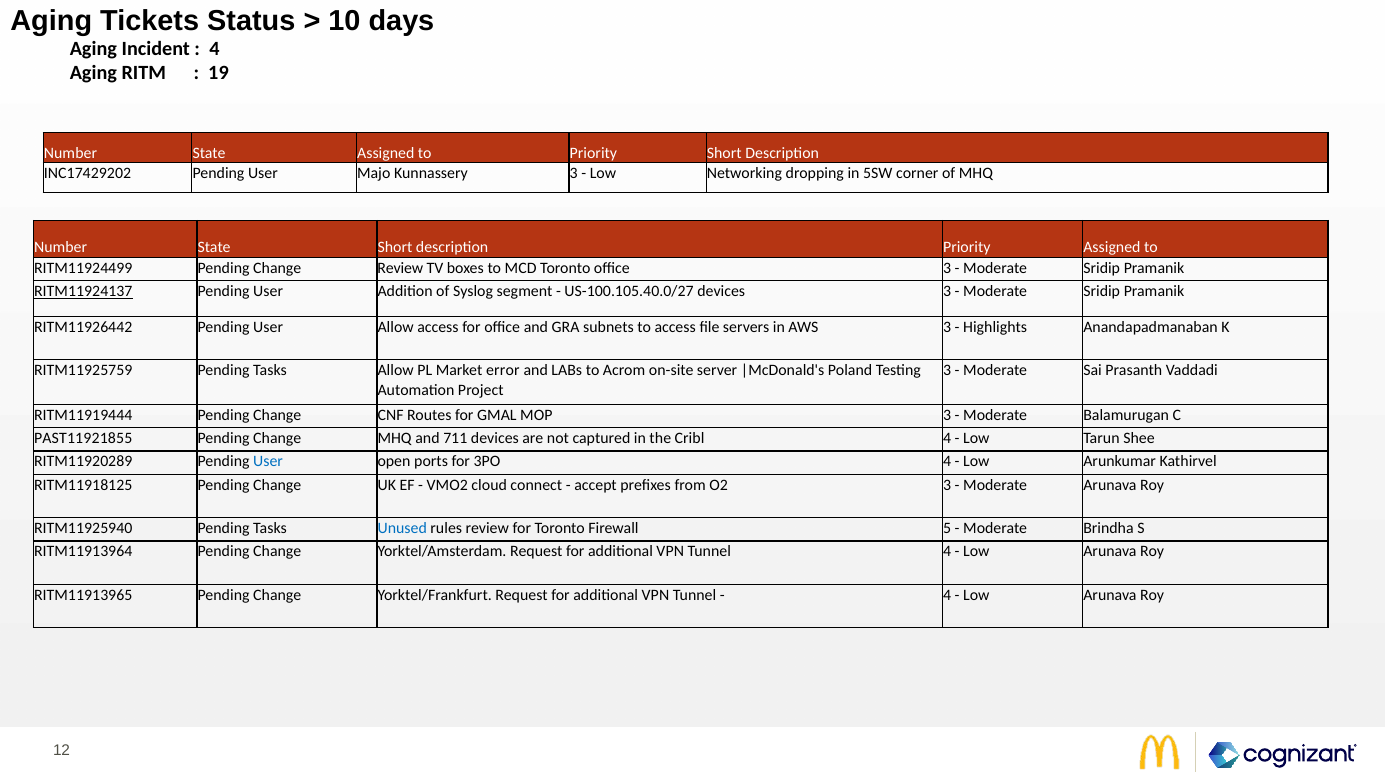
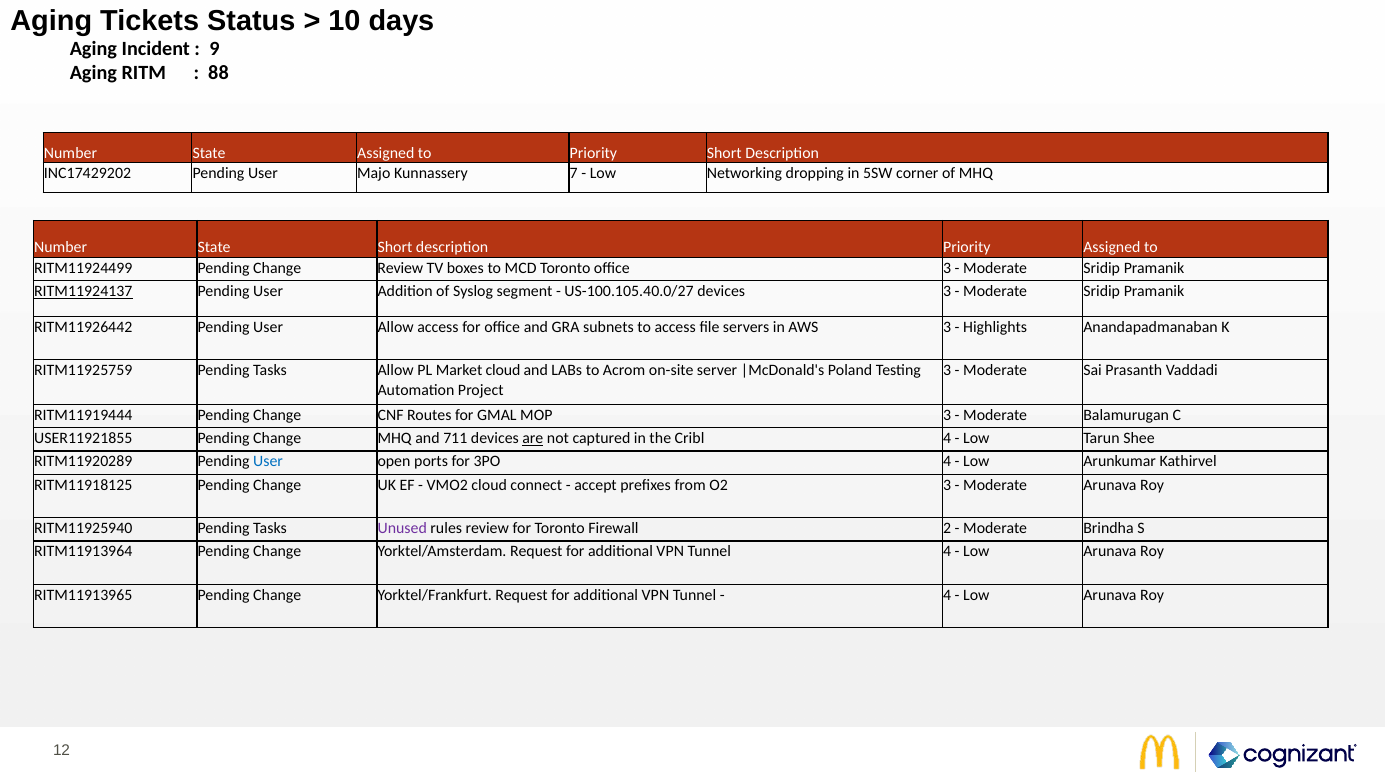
4 at (214, 49): 4 -> 9
19: 19 -> 88
Kunnassery 3: 3 -> 7
Market error: error -> cloud
PAST11921855: PAST11921855 -> USER11921855
are underline: none -> present
Unused colour: blue -> purple
5: 5 -> 2
